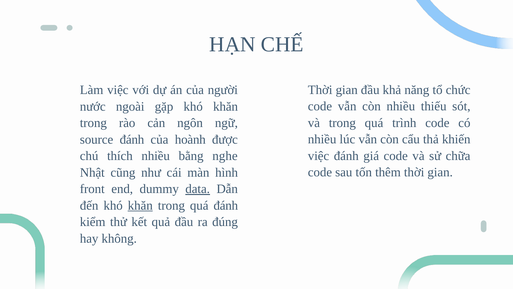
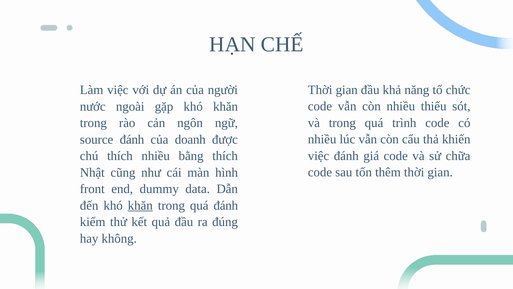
hoành: hoành -> doanh
bằng nghe: nghe -> thích
data underline: present -> none
